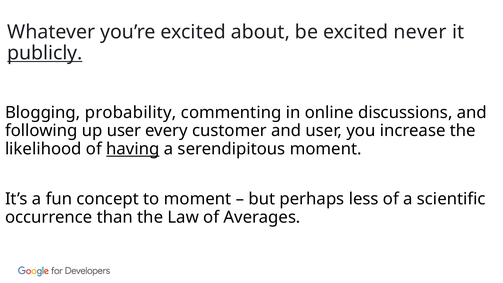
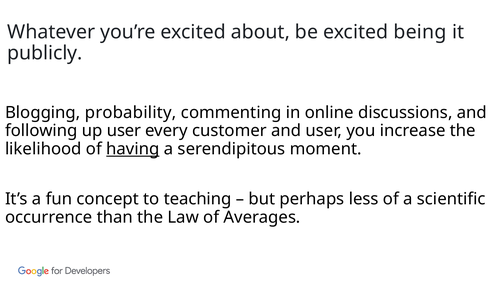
never: never -> being
publicly underline: present -> none
to moment: moment -> teaching
